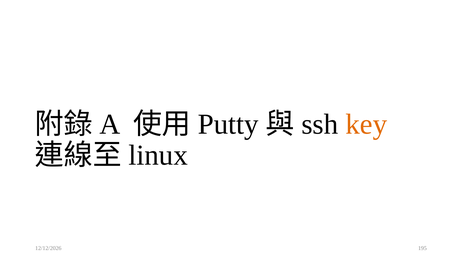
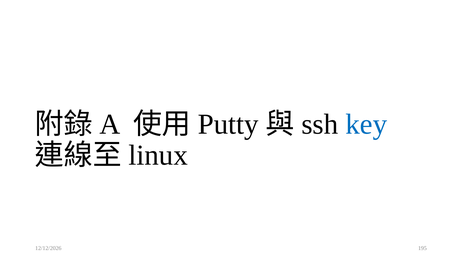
key colour: orange -> blue
